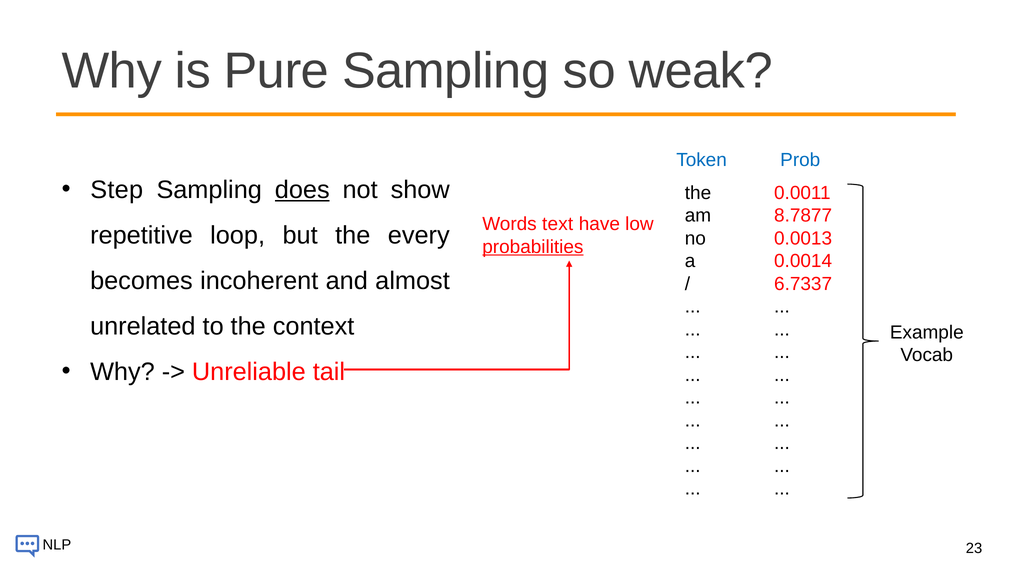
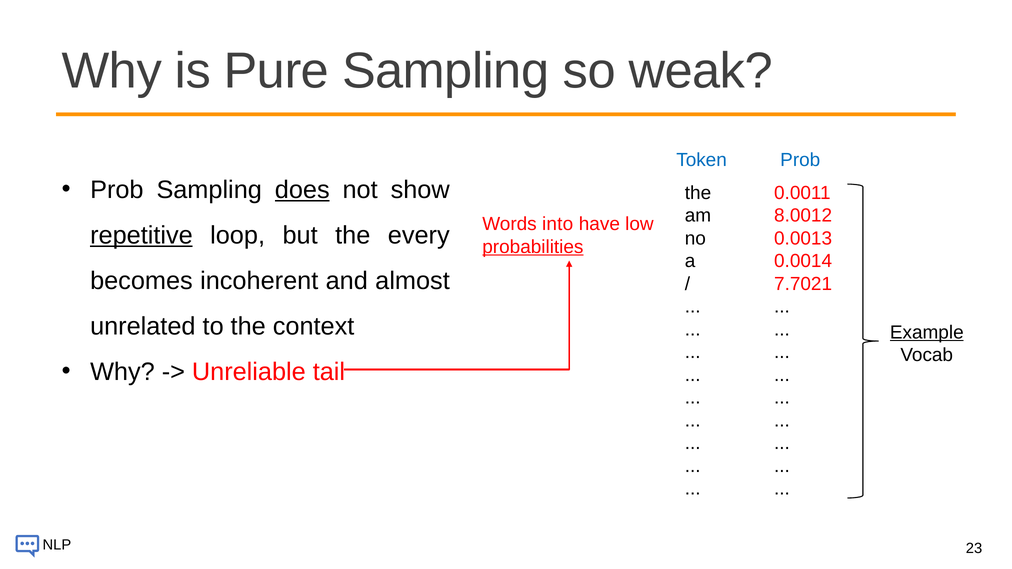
Step at (117, 190): Step -> Prob
8.7877: 8.7877 -> 8.0012
text: text -> into
repetitive underline: none -> present
6.7337: 6.7337 -> 7.7021
Example underline: none -> present
